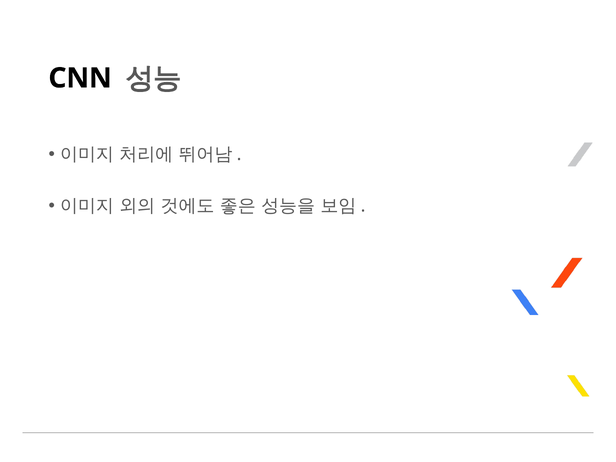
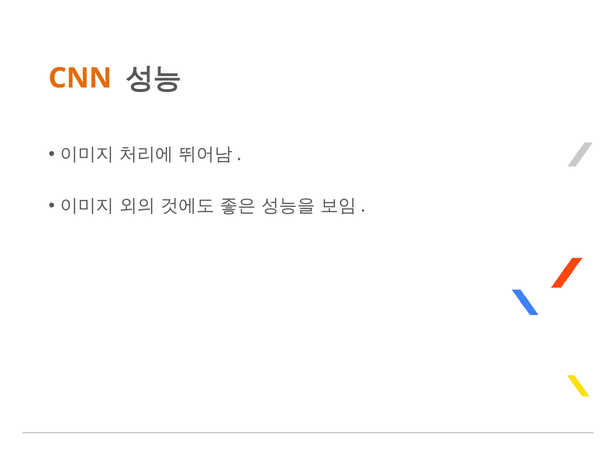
CNN colour: black -> orange
